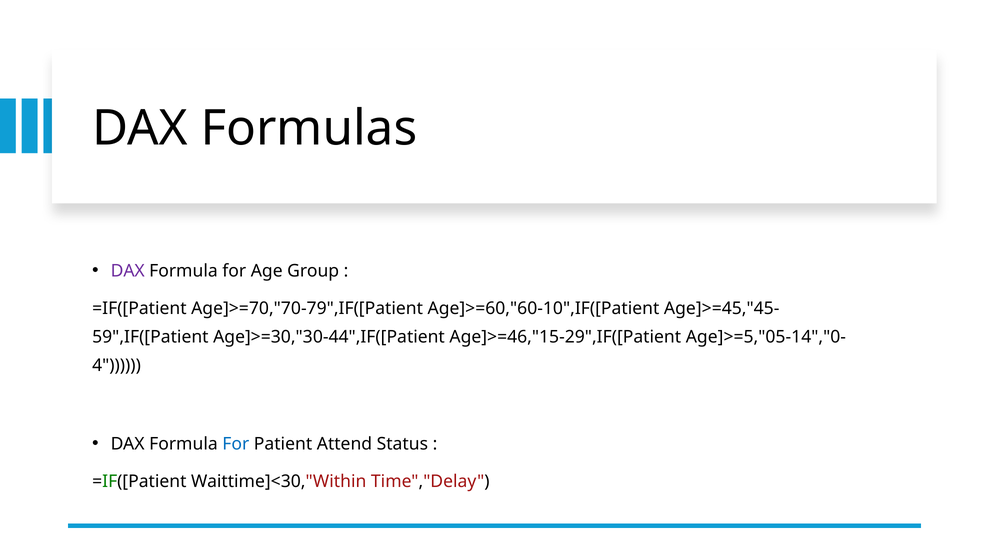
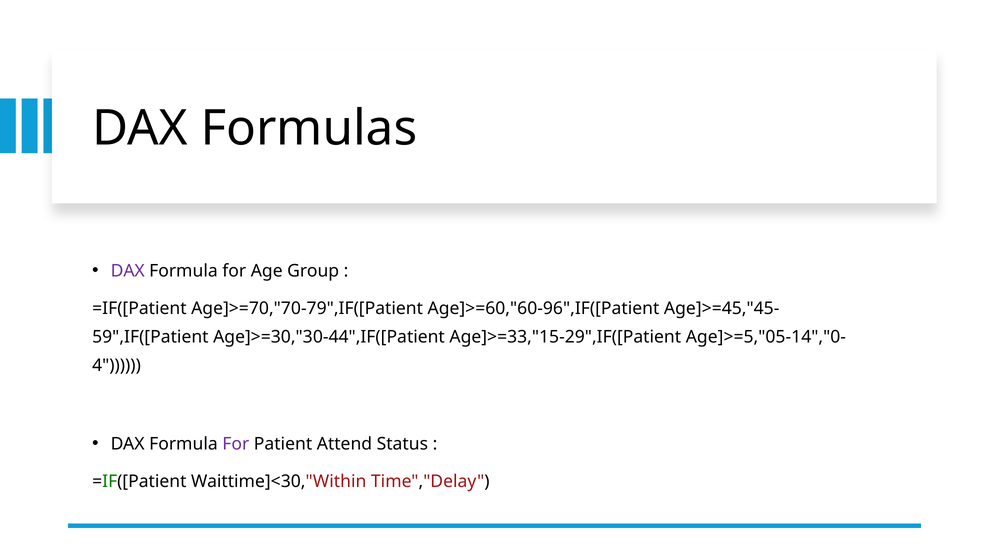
Age]>=60,"60-10",IF([Patient: Age]>=60,"60-10",IF([Patient -> Age]>=60,"60-96",IF([Patient
Age]>=46,"15-29",IF([Patient: Age]>=46,"15-29",IF([Patient -> Age]>=33,"15-29",IF([Patient
For at (236, 444) colour: blue -> purple
